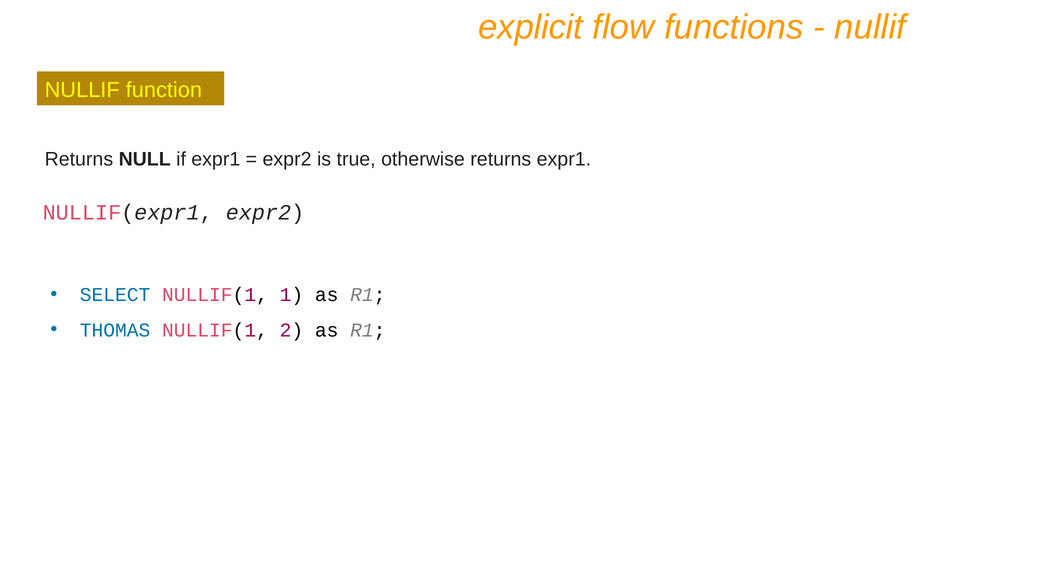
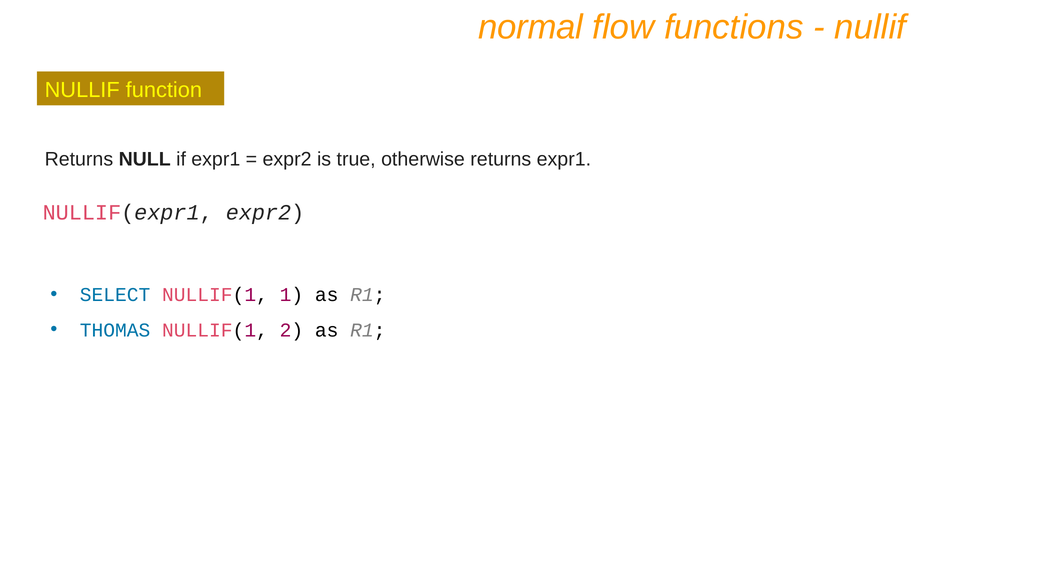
explicit: explicit -> normal
